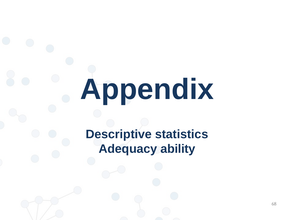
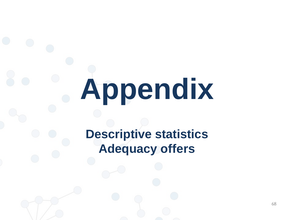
ability: ability -> offers
